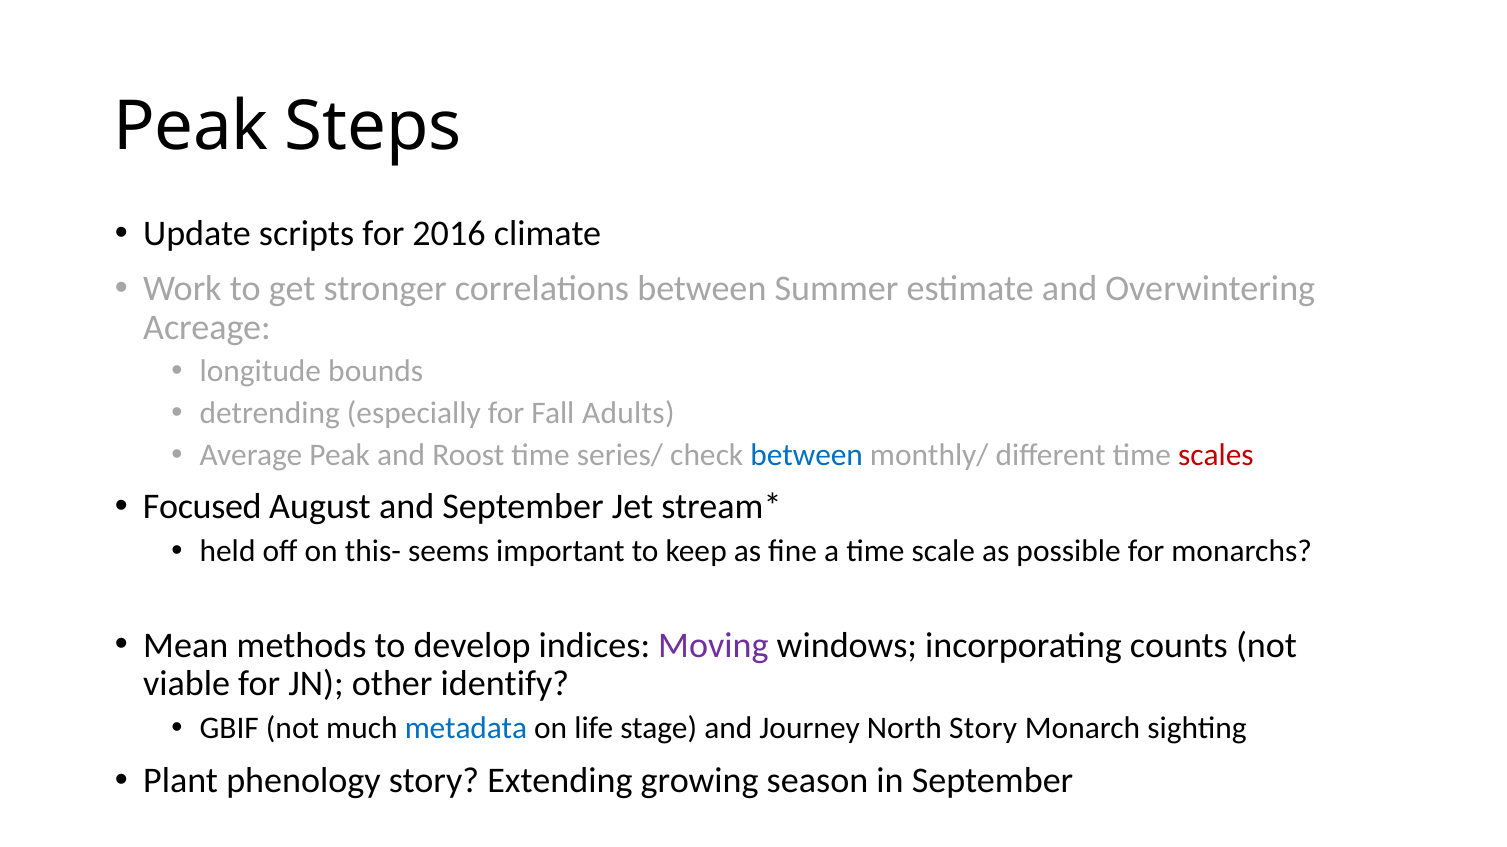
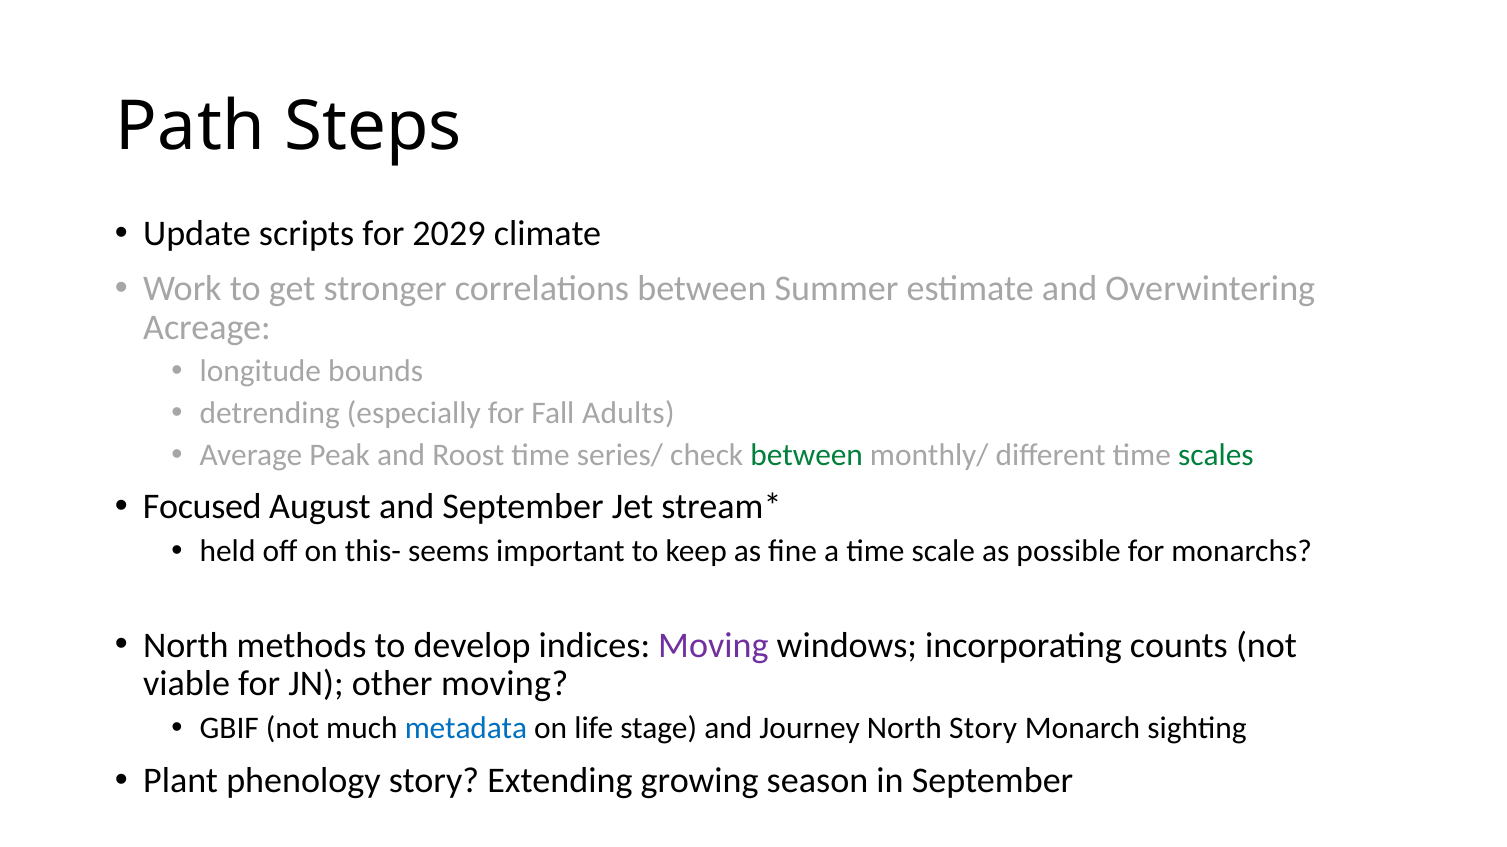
Peak at (191, 127): Peak -> Path
2016: 2016 -> 2029
between at (807, 455) colour: blue -> green
scales colour: red -> green
Mean at (186, 646): Mean -> North
other identify: identify -> moving
